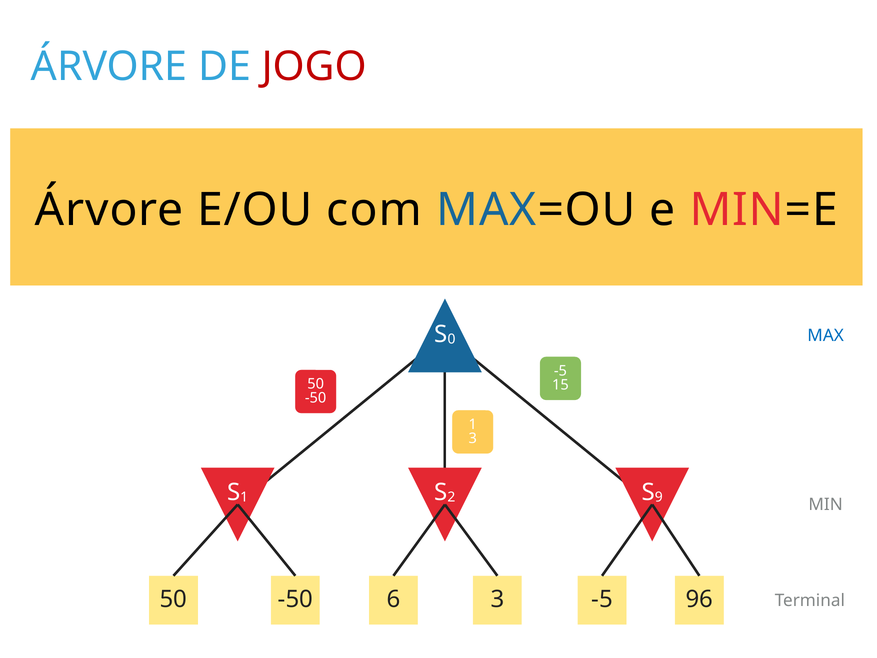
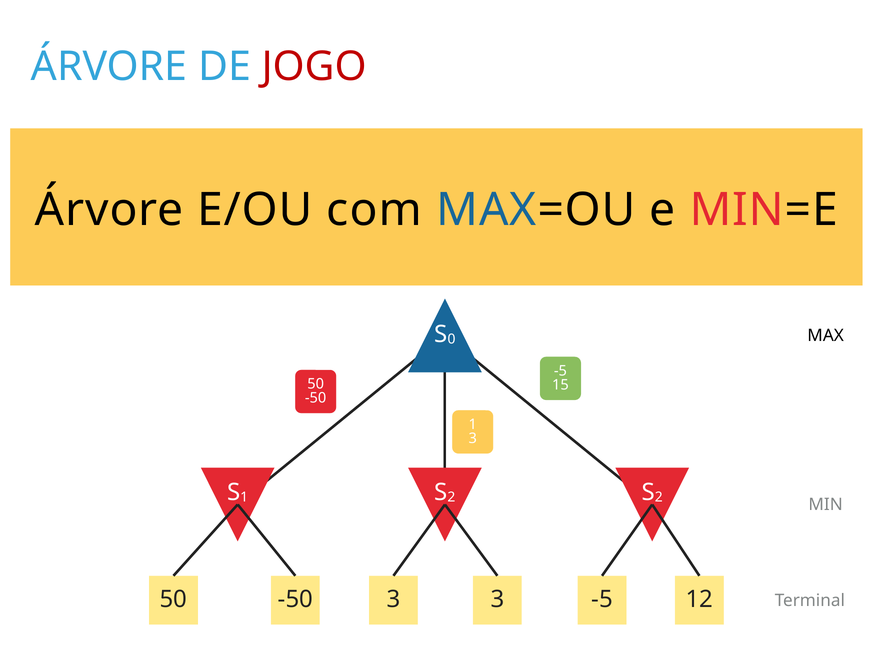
MAX colour: blue -> black
9 at (659, 497): 9 -> 2
-50 6: 6 -> 3
96: 96 -> 12
